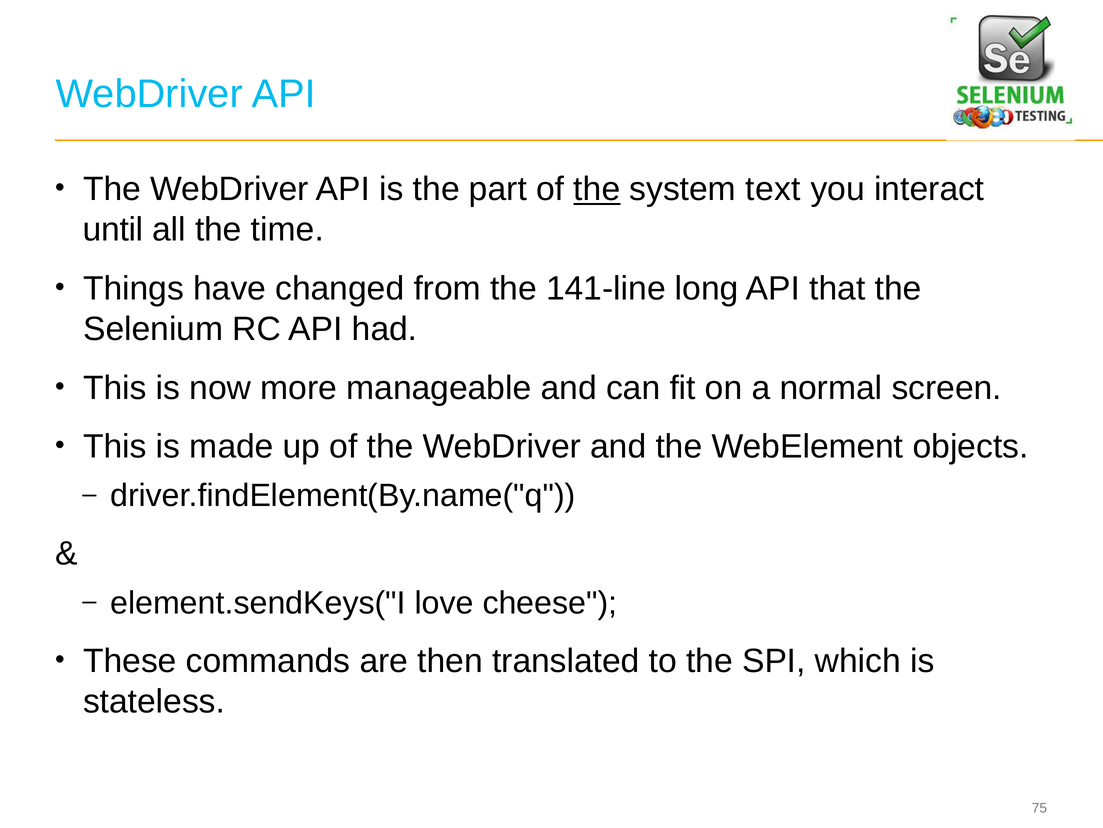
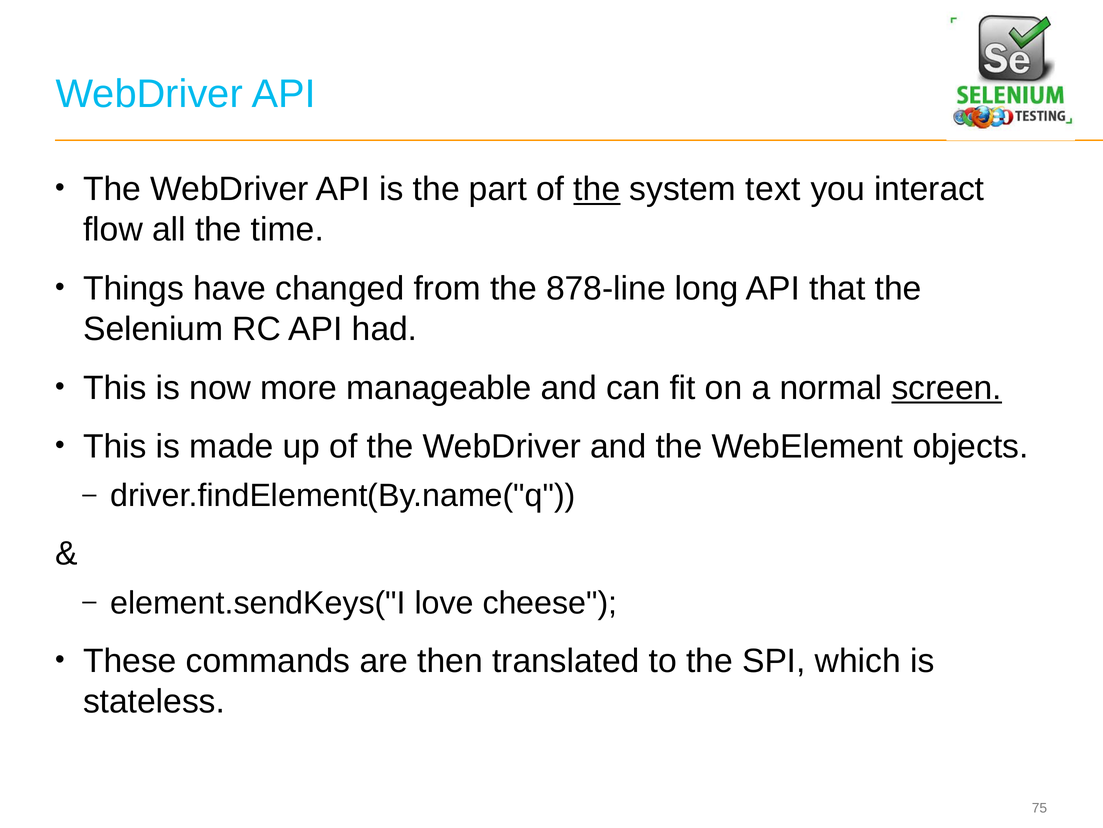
until: until -> flow
141-line: 141-line -> 878-line
screen underline: none -> present
